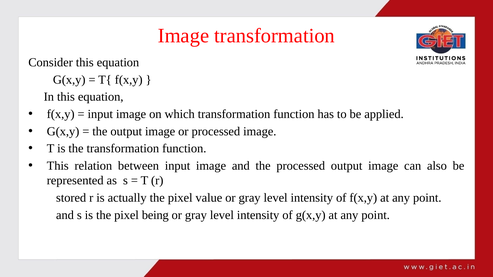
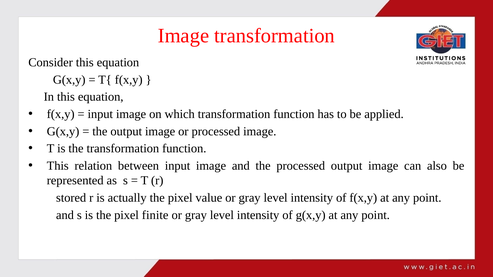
being: being -> finite
